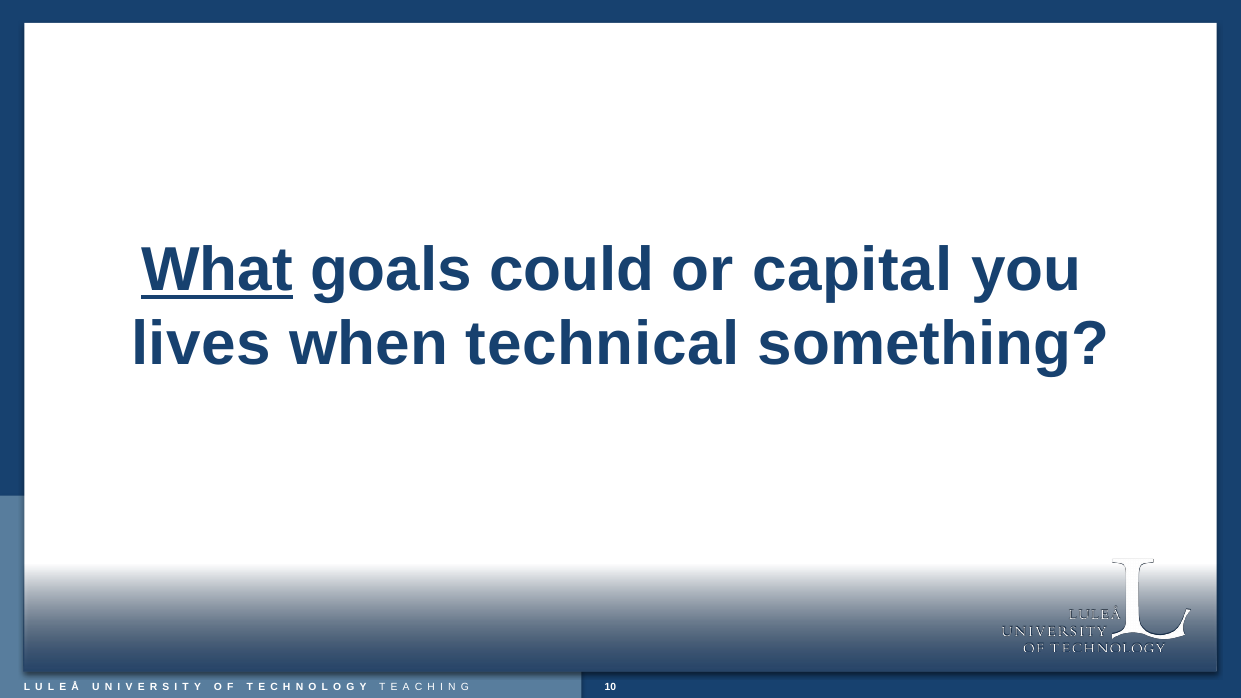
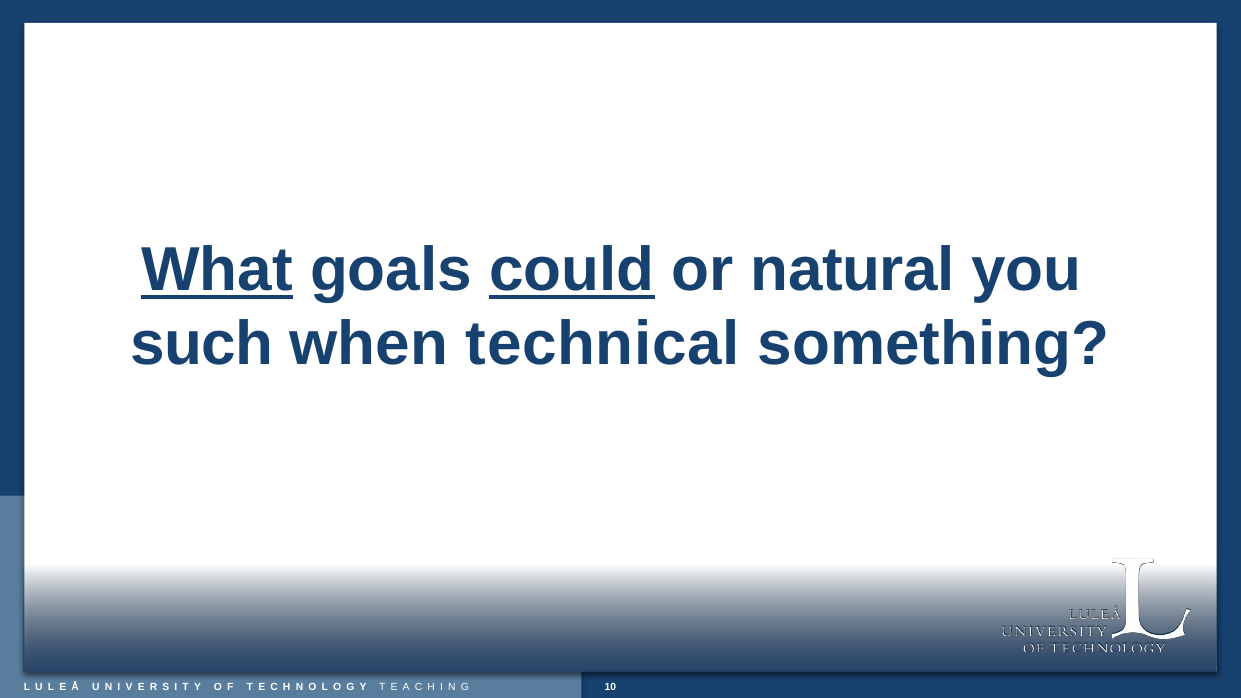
could underline: none -> present
capital: capital -> natural
lives: lives -> such
